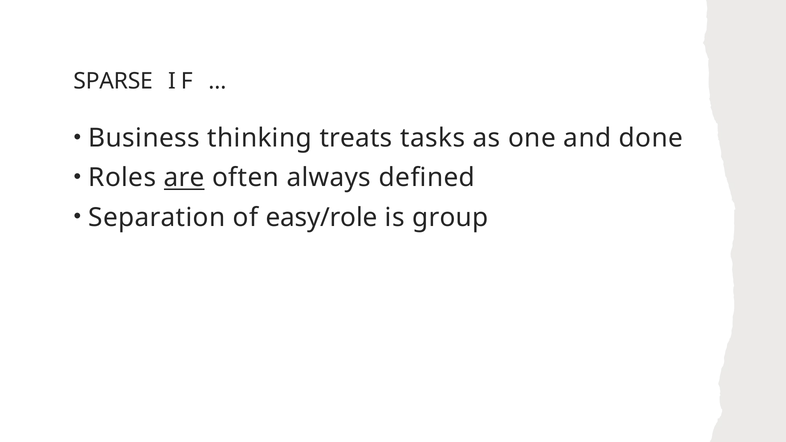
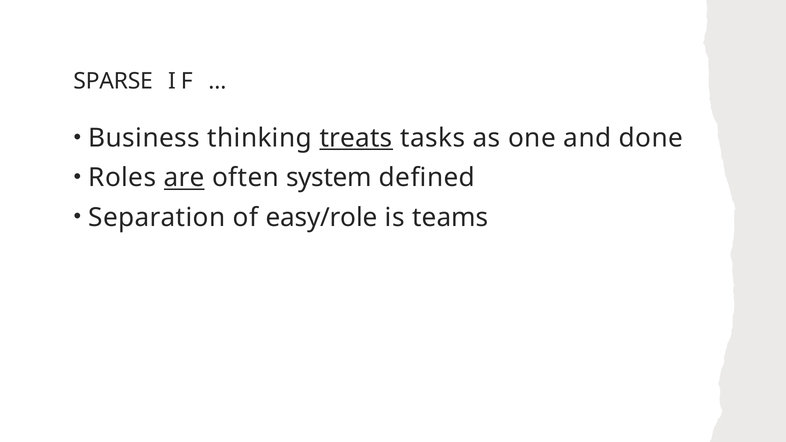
treats underline: none -> present
always: always -> system
group: group -> teams
